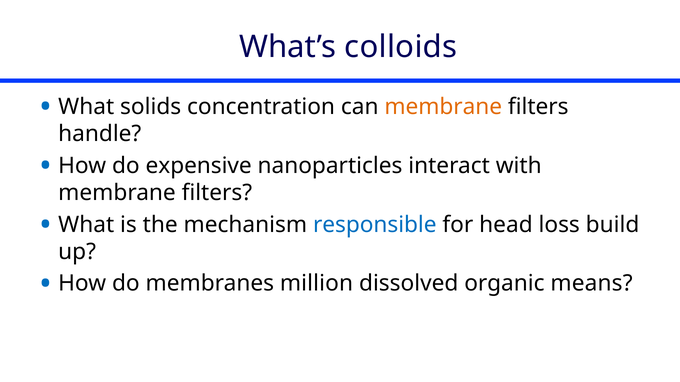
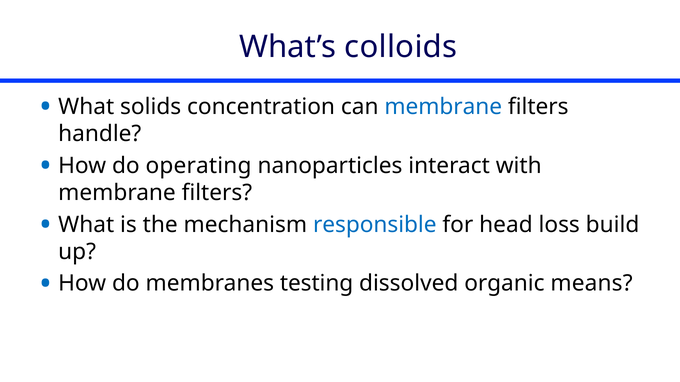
membrane at (443, 107) colour: orange -> blue
expensive: expensive -> operating
million: million -> testing
